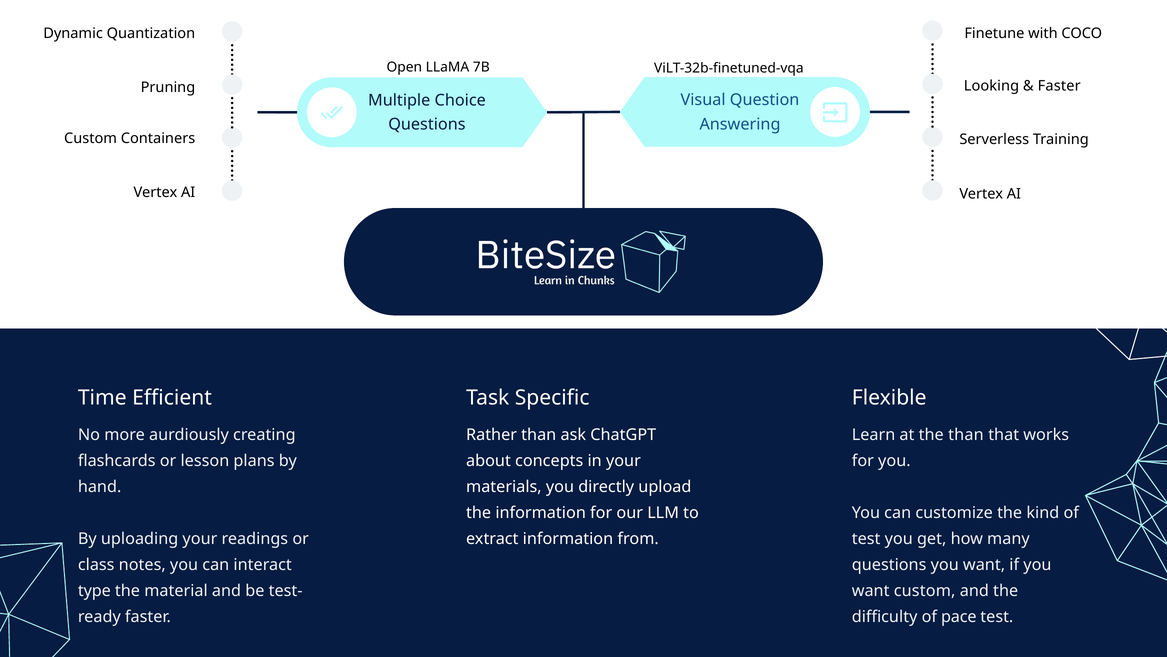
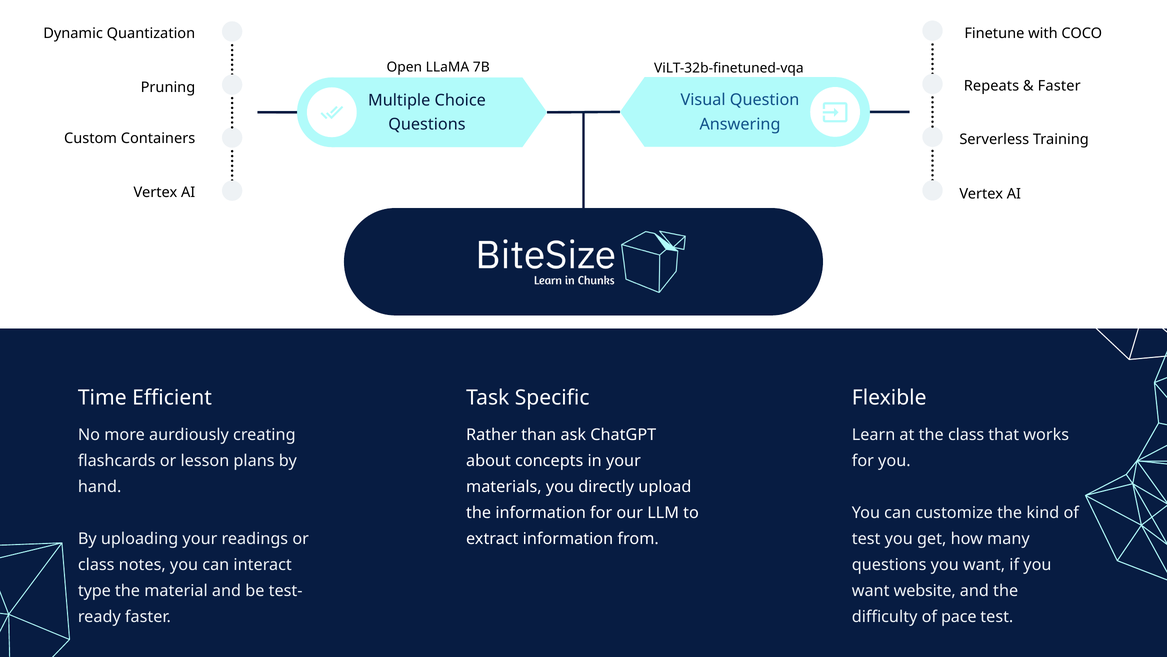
Looking: Looking -> Repeats
the than: than -> class
want custom: custom -> website
